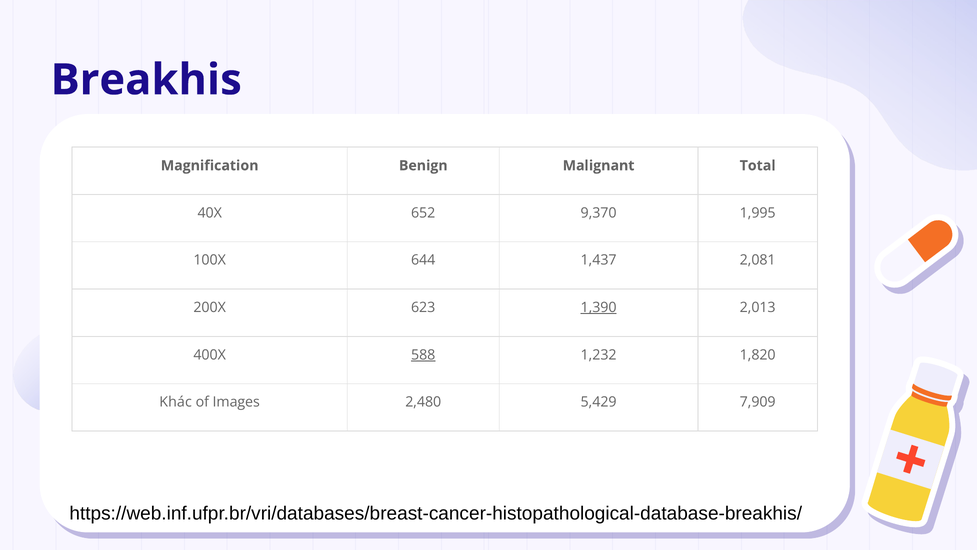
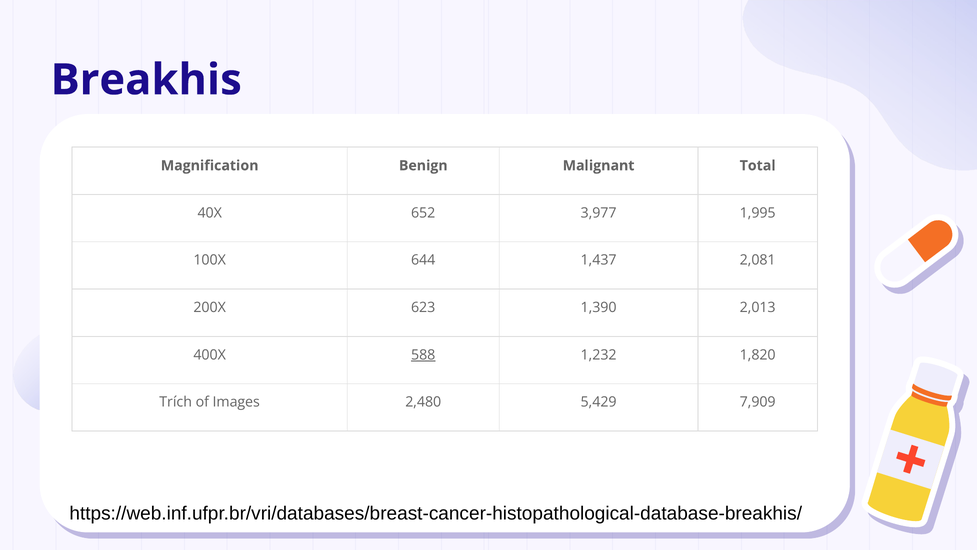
9,370: 9,370 -> 3,977
1,390 underline: present -> none
Khác: Khác -> Trích
